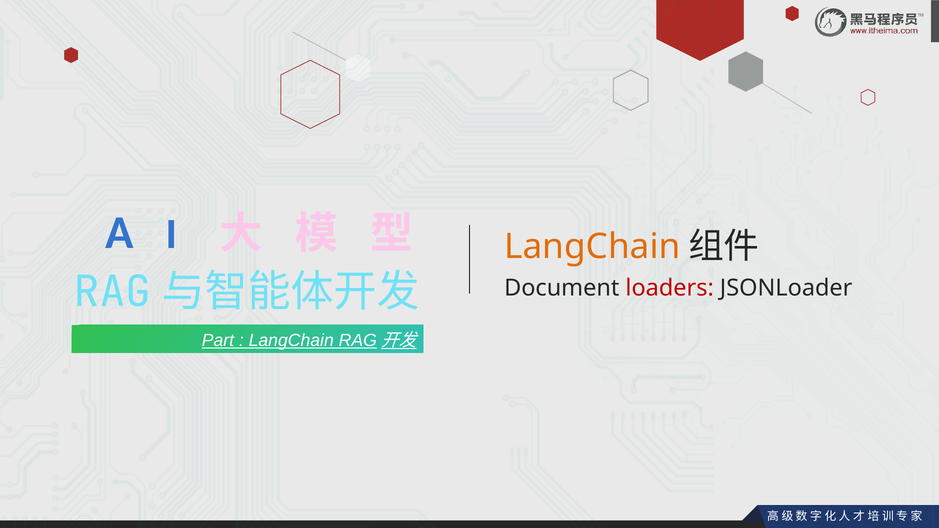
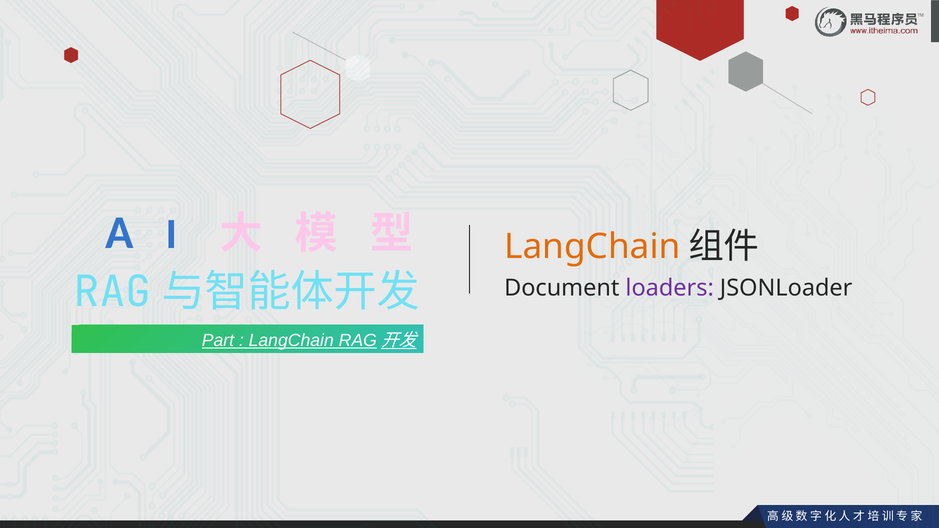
loaders colour: red -> purple
